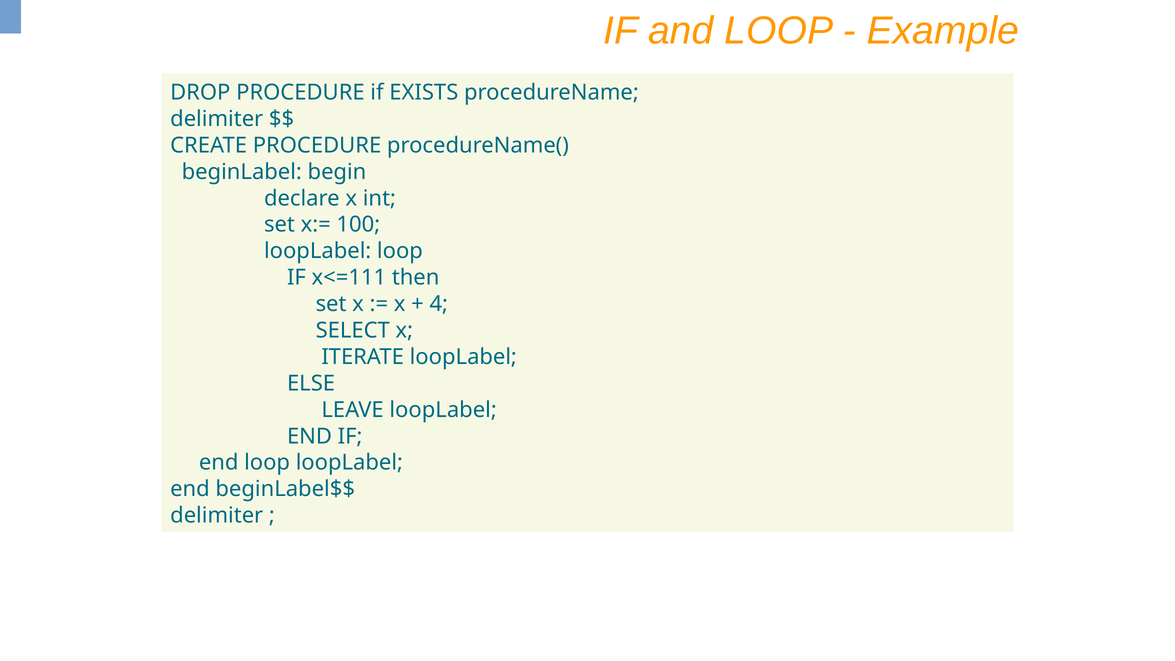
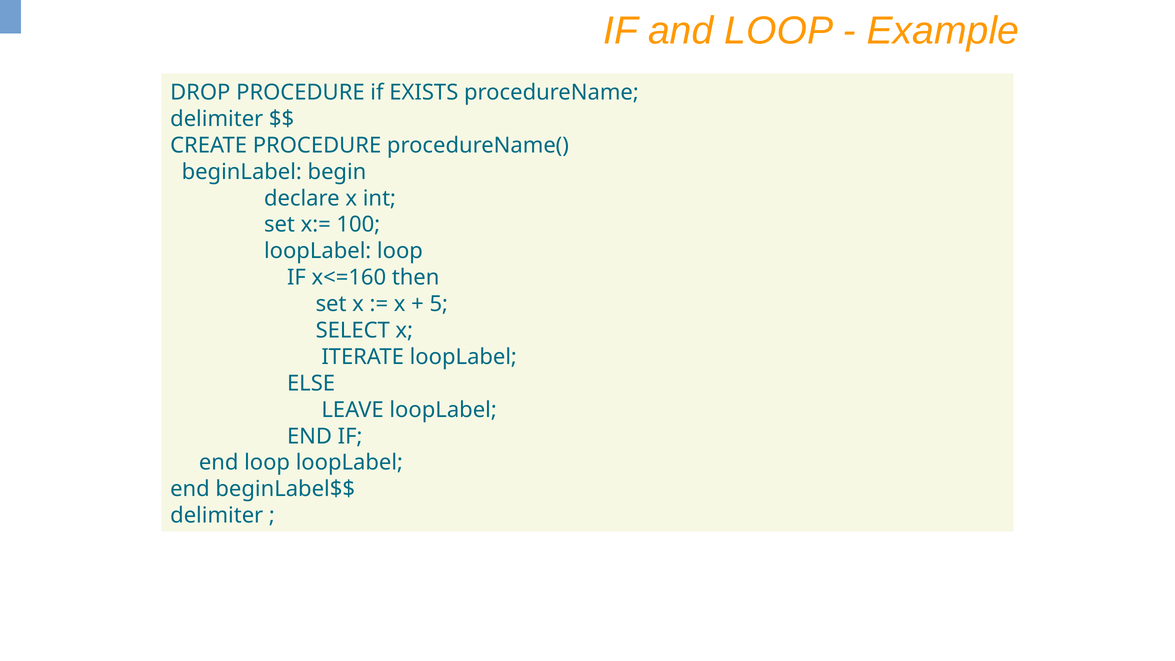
x<=111: x<=111 -> x<=160
4: 4 -> 5
